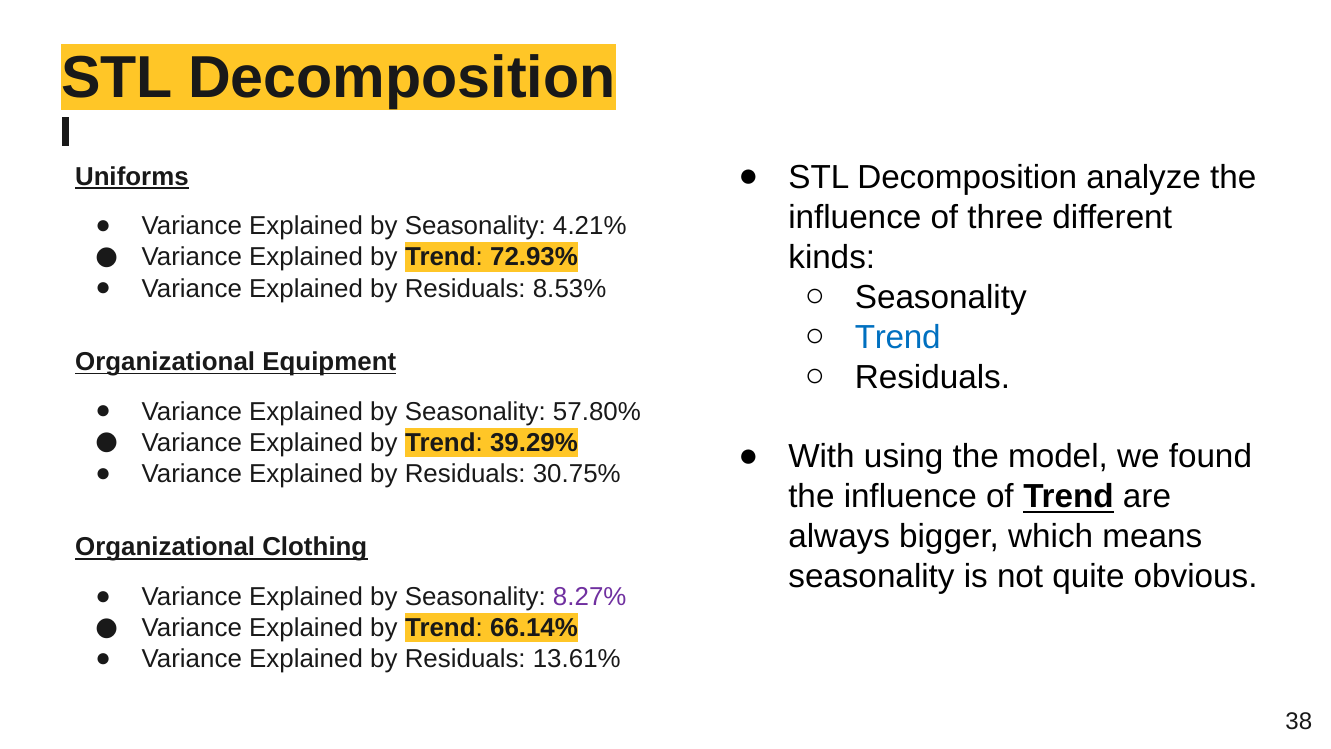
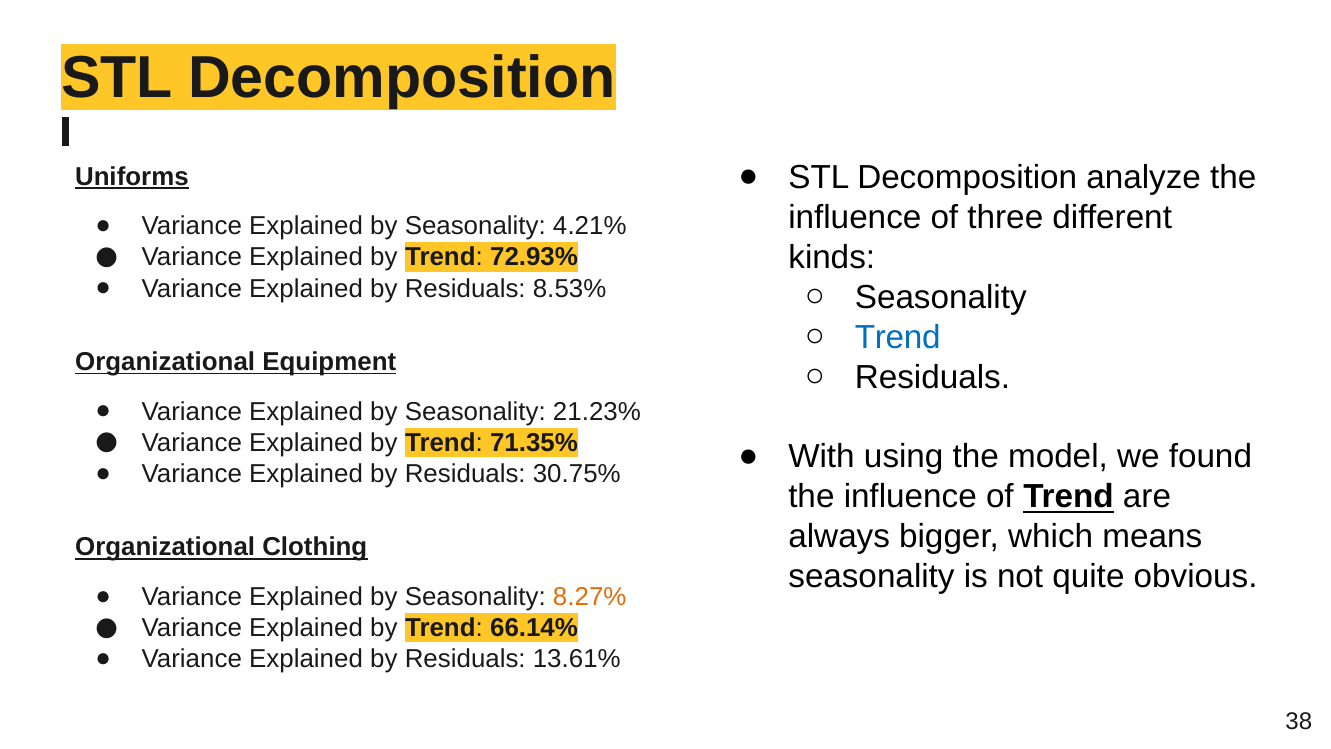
57.80%: 57.80% -> 21.23%
39.29%: 39.29% -> 71.35%
8.27% colour: purple -> orange
